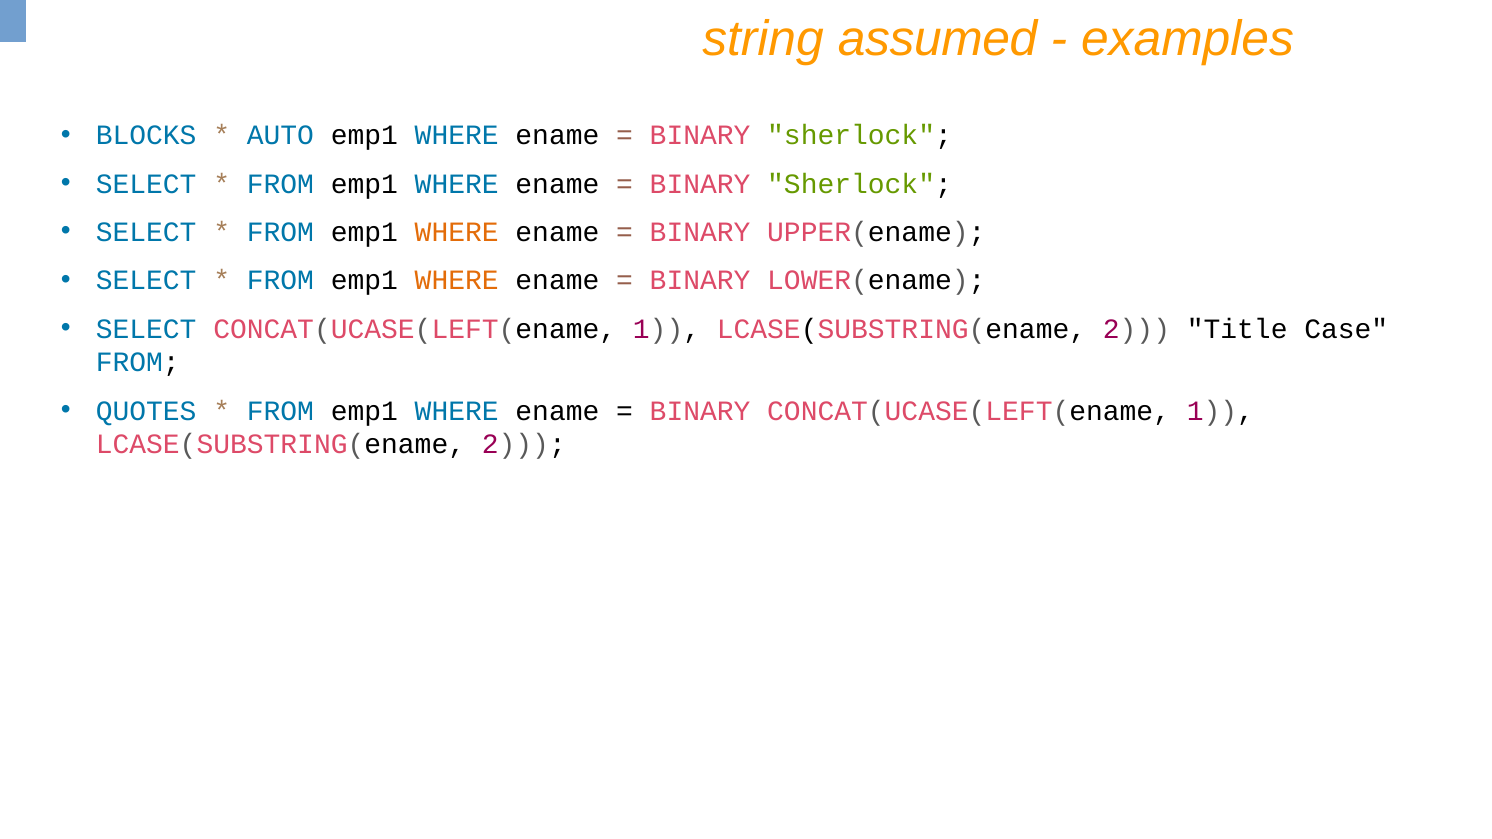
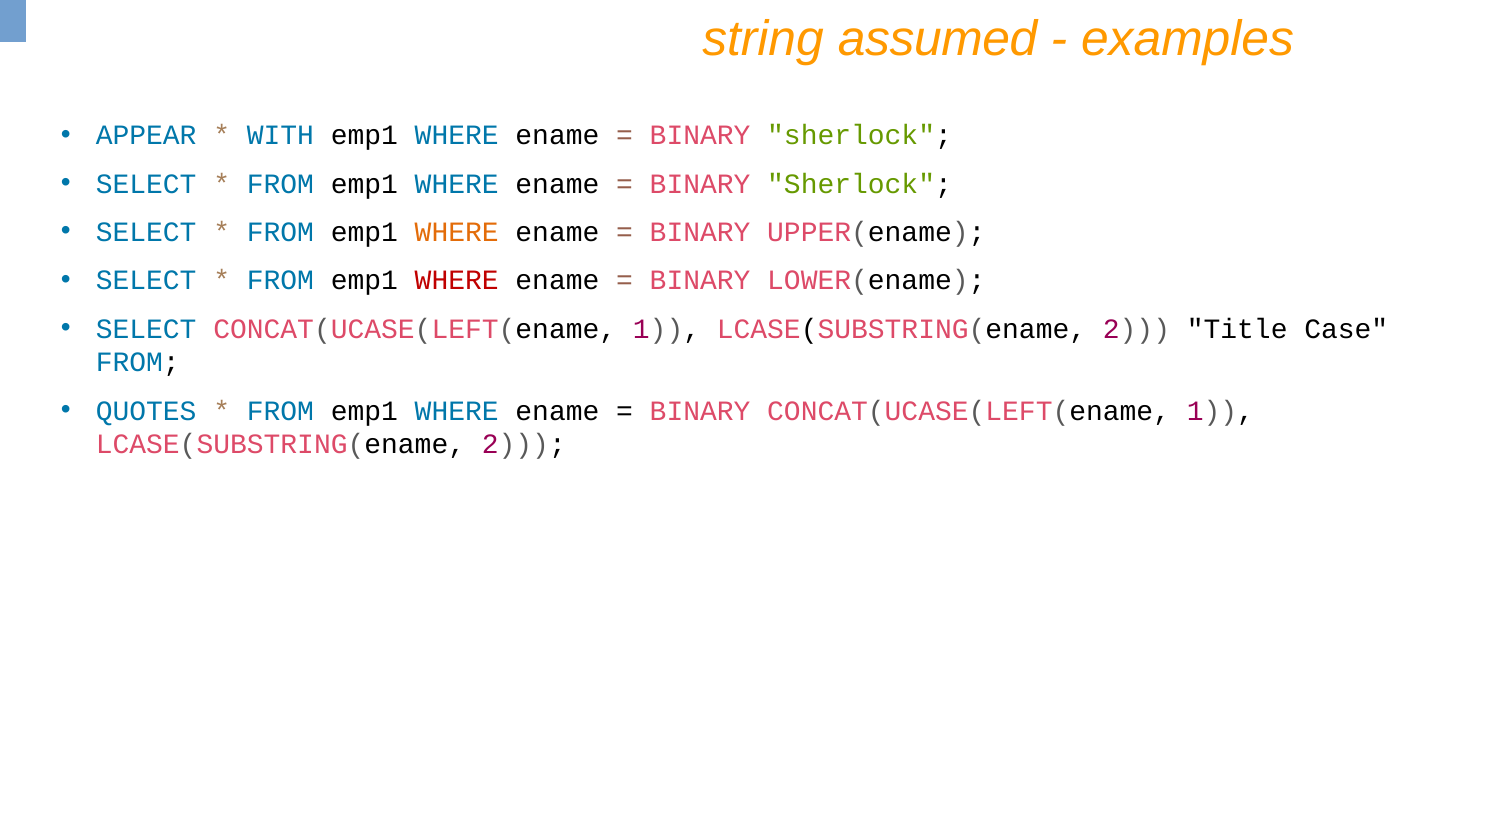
BLOCKS: BLOCKS -> APPEAR
AUTO: AUTO -> WITH
WHERE at (457, 281) colour: orange -> red
